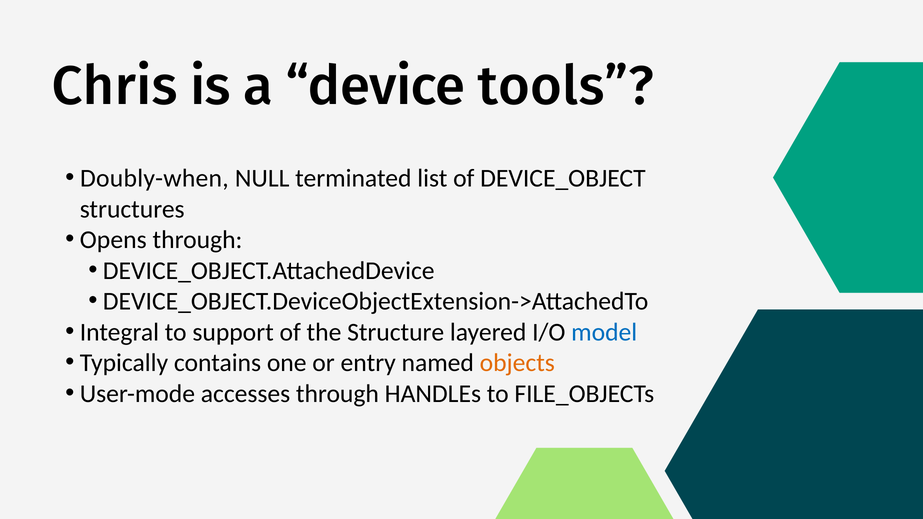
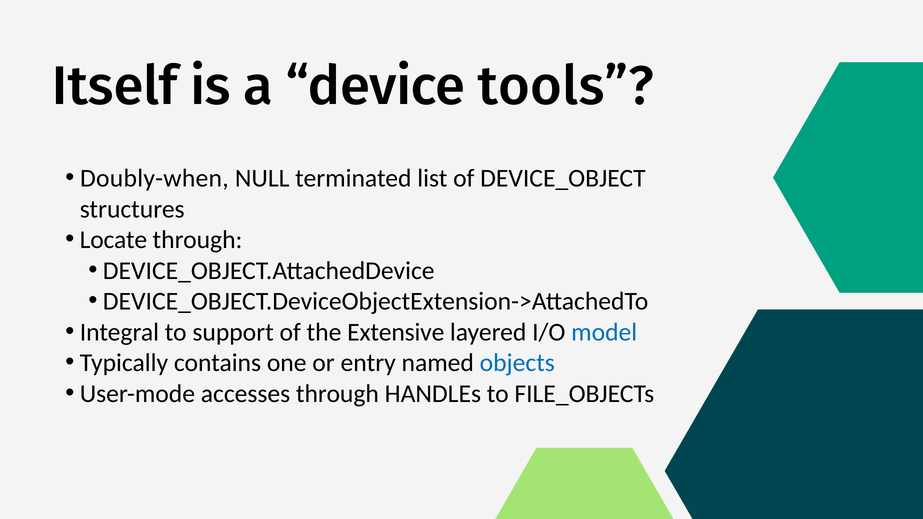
Chris: Chris -> Itself
Opens: Opens -> Locate
Structure: Structure -> Extensive
objects colour: orange -> blue
